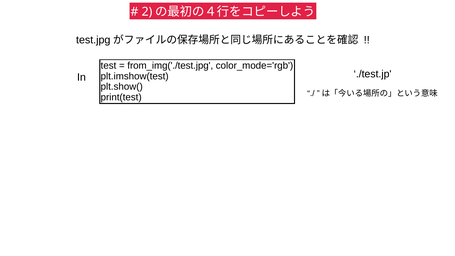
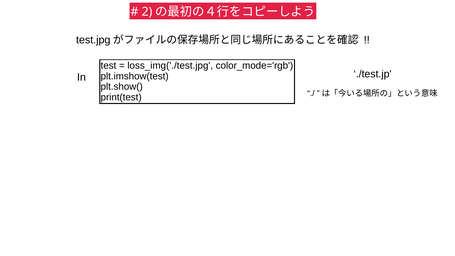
from_img('./test.jpg: from_img('./test.jpg -> loss_img('./test.jpg
